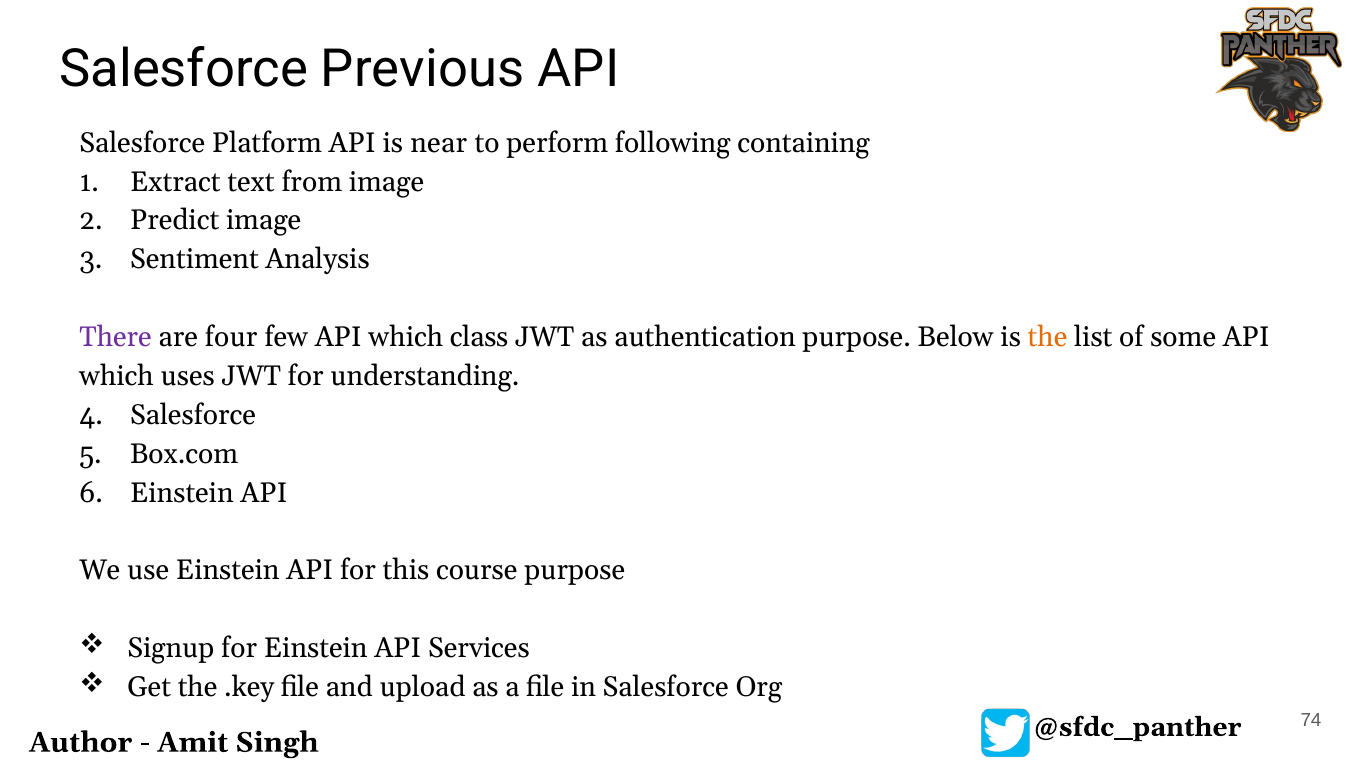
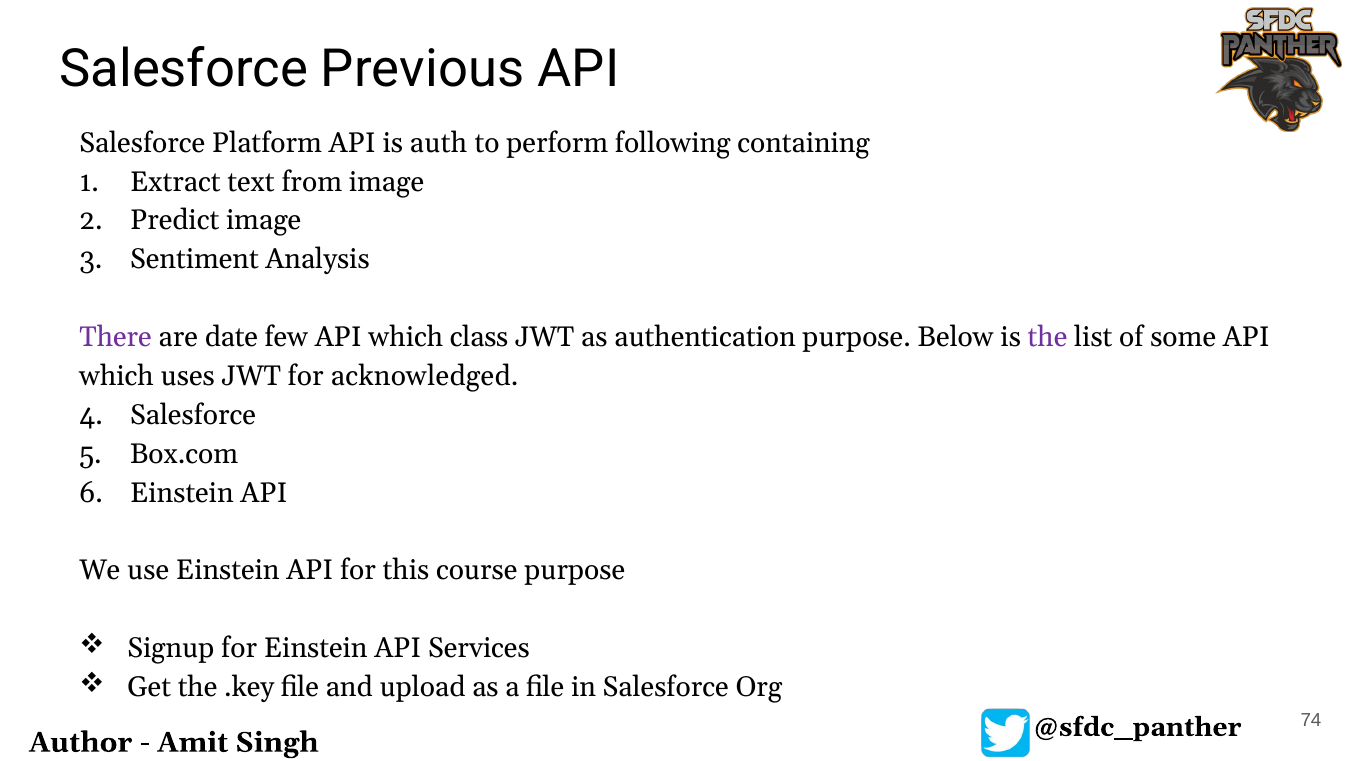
near: near -> auth
four: four -> date
the at (1048, 337) colour: orange -> purple
understanding: understanding -> acknowledged
